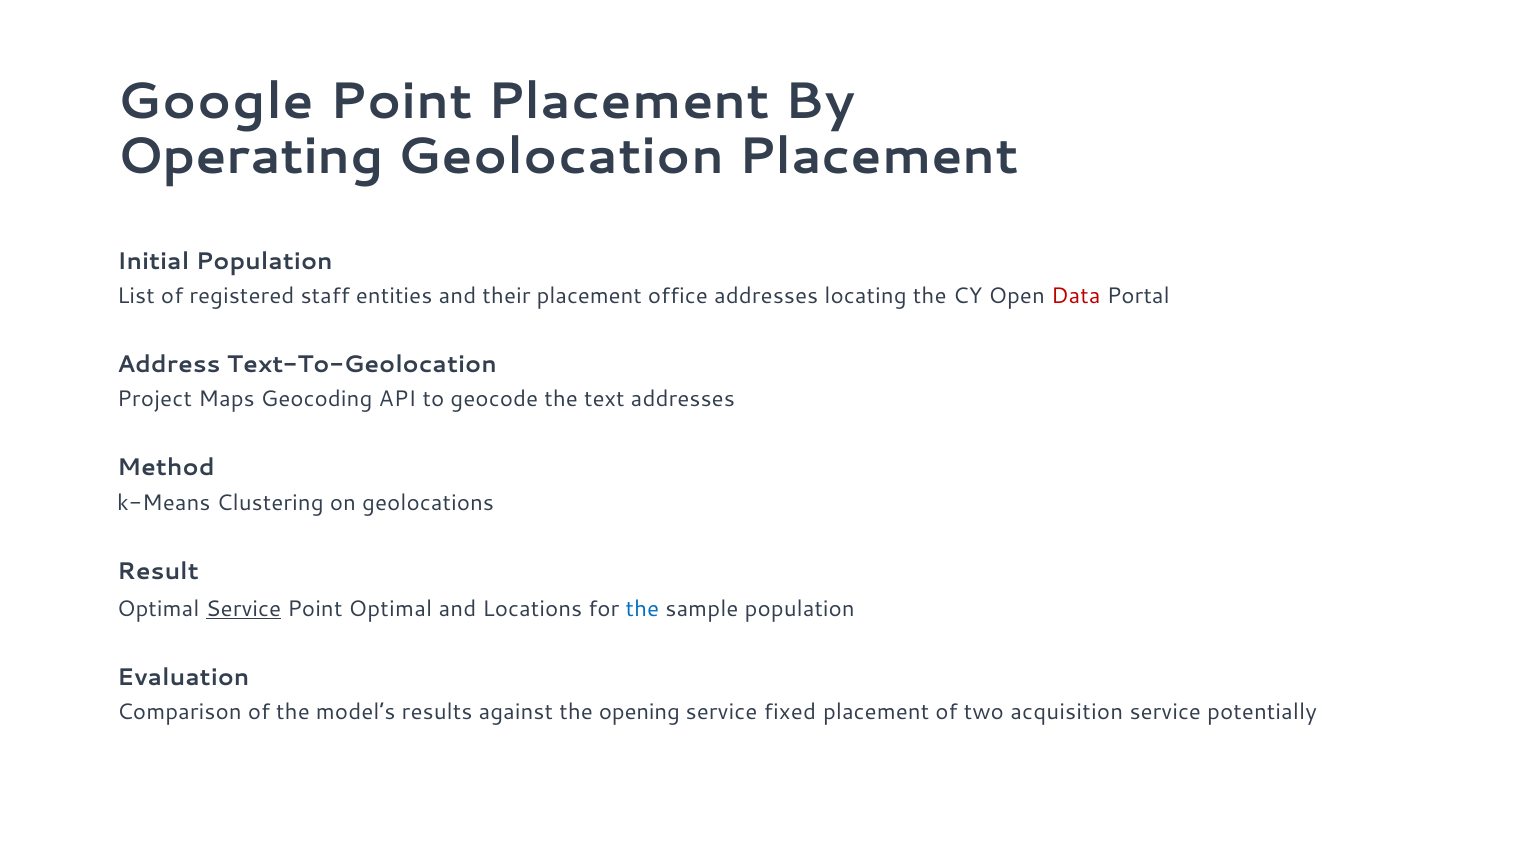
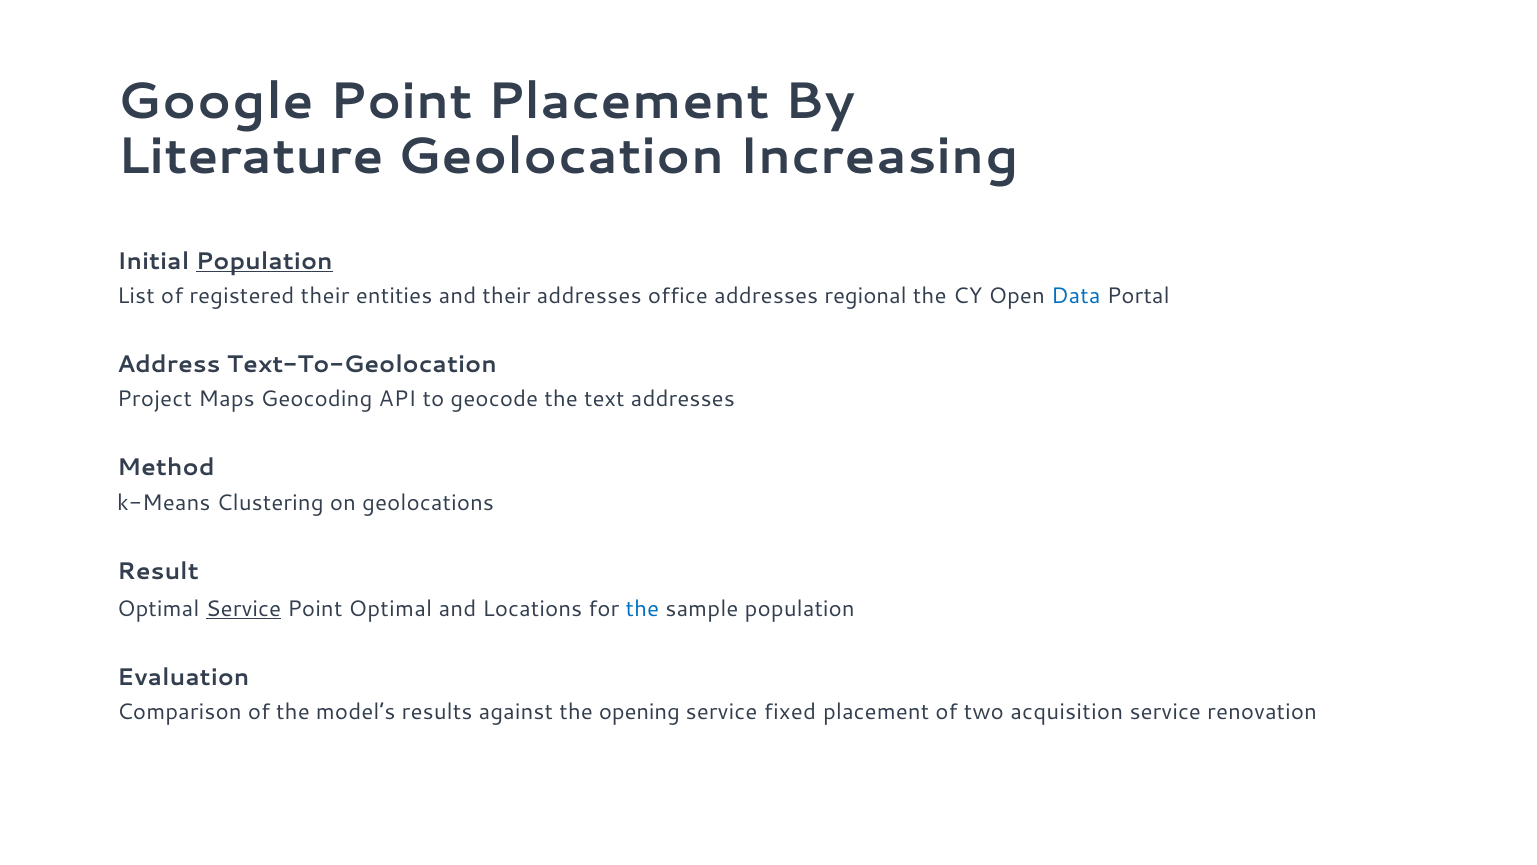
Operating: Operating -> Literature
Geolocation Placement: Placement -> Increasing
Population at (264, 261) underline: none -> present
registered staff: staff -> their
their placement: placement -> addresses
locating: locating -> regional
Data colour: red -> blue
potentially: potentially -> renovation
